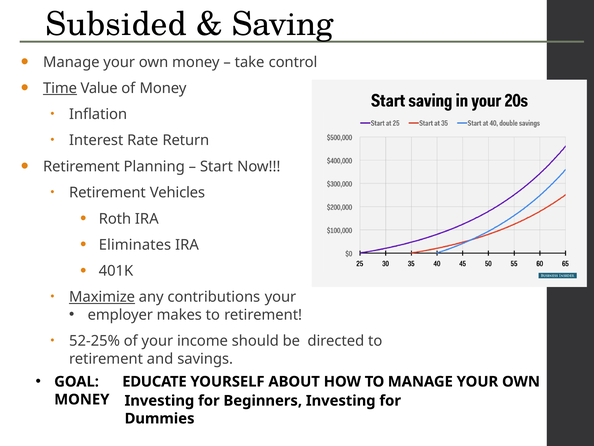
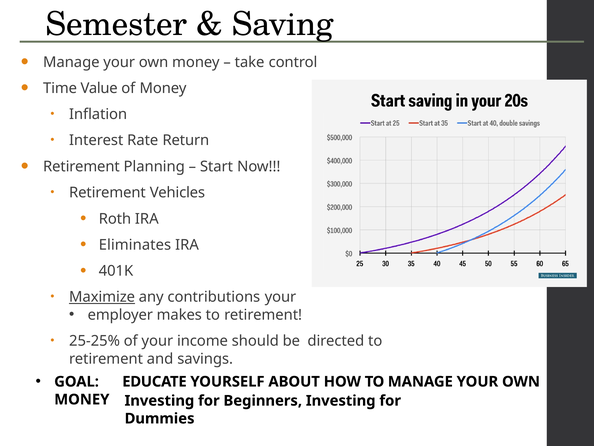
Subsided: Subsided -> Semester
Time underline: present -> none
52-25%: 52-25% -> 25-25%
